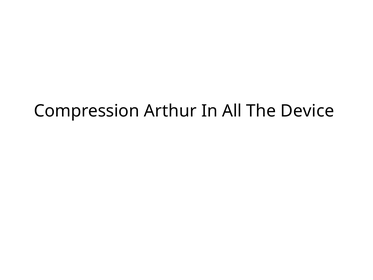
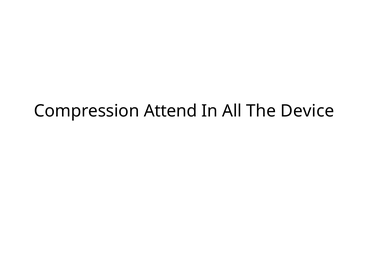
Arthur: Arthur -> Attend
